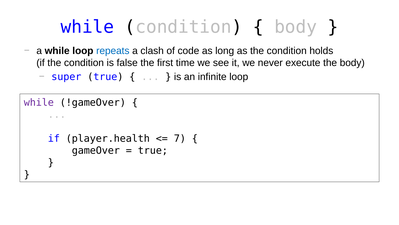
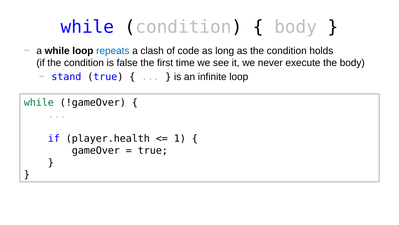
super: super -> stand
while at (39, 102) colour: purple -> green
7: 7 -> 1
